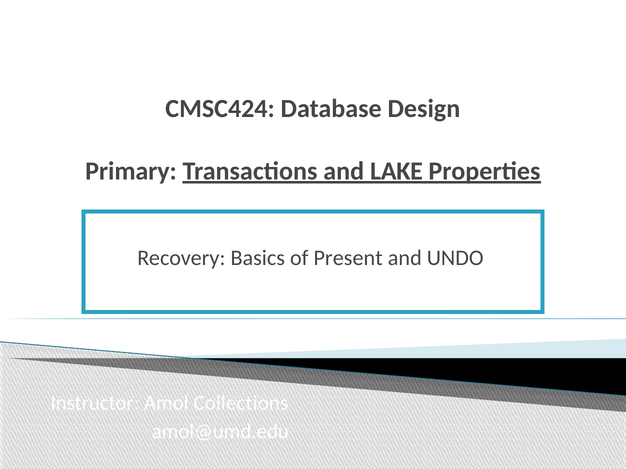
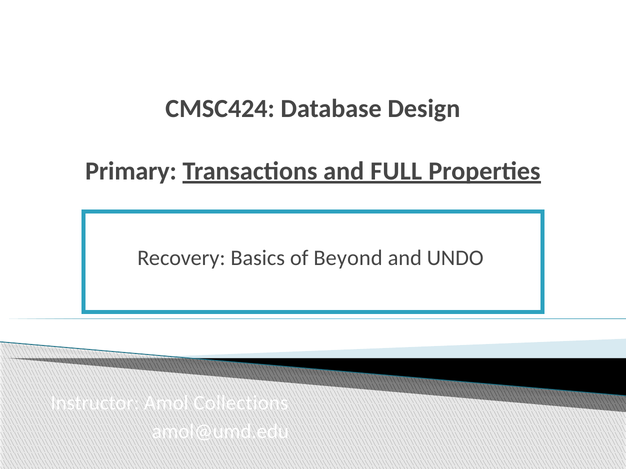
LAKE: LAKE -> FULL
Present: Present -> Beyond
